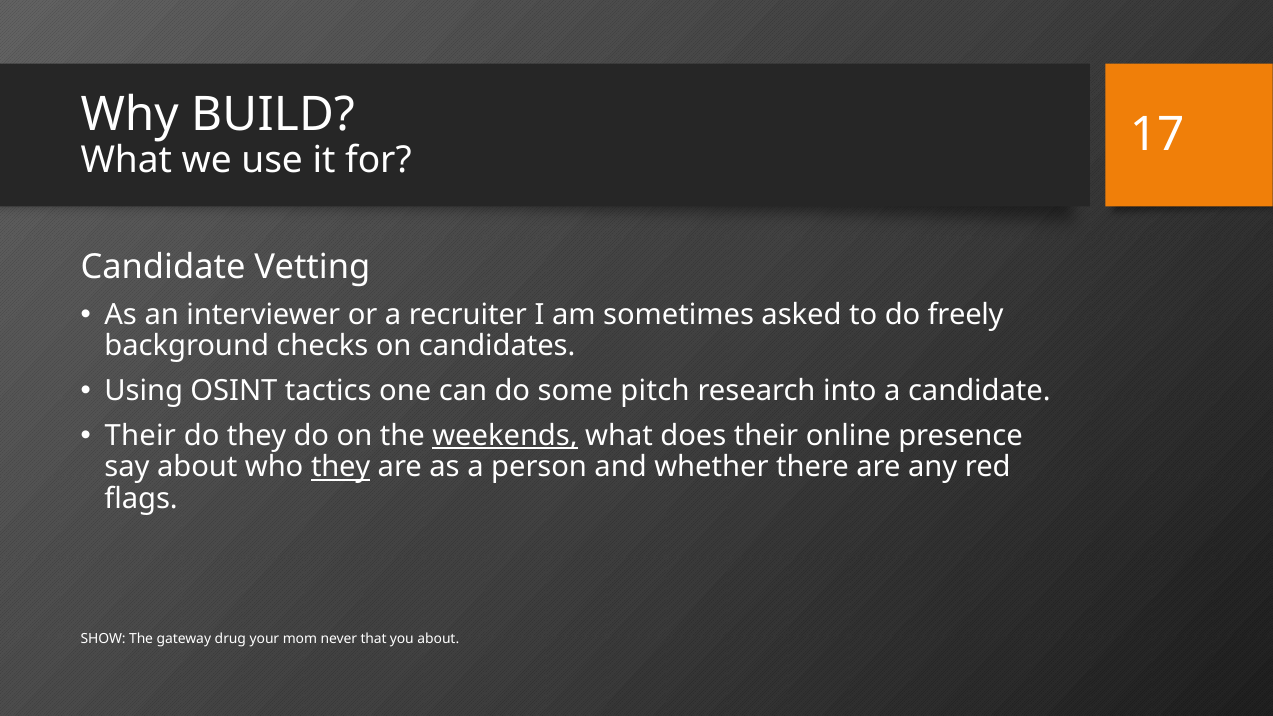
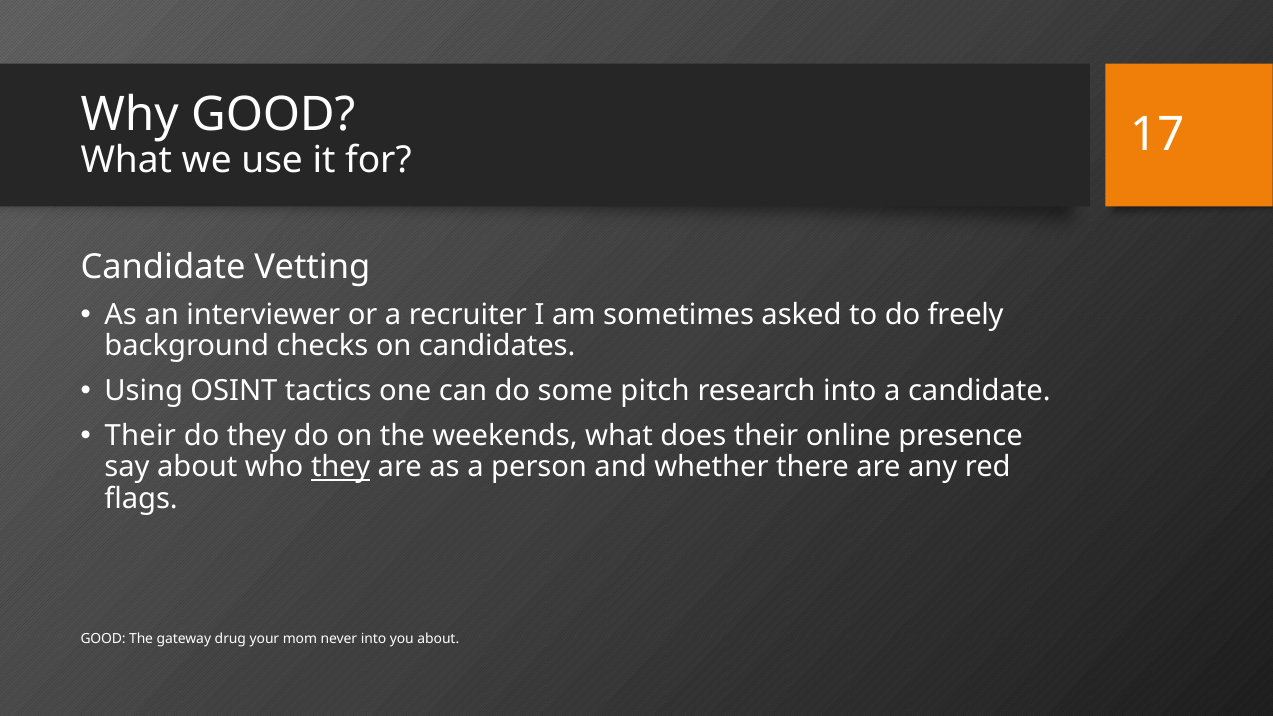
Why BUILD: BUILD -> GOOD
weekends underline: present -> none
SHOW at (103, 639): SHOW -> GOOD
never that: that -> into
